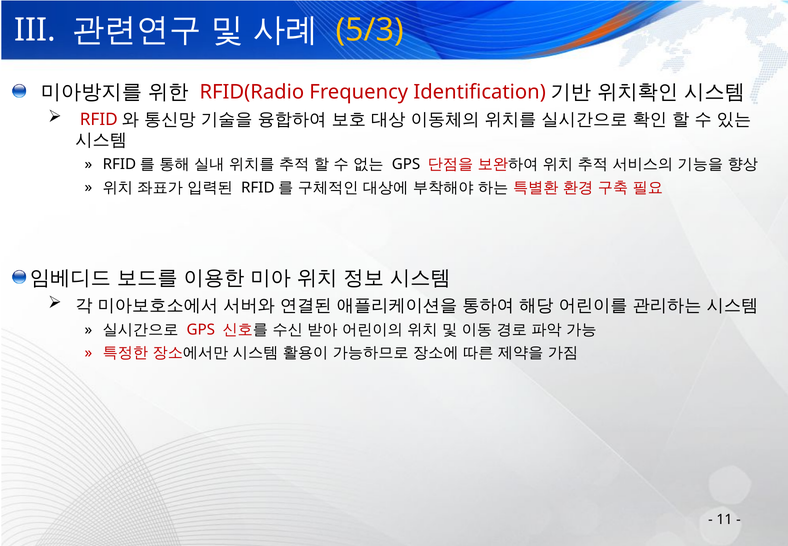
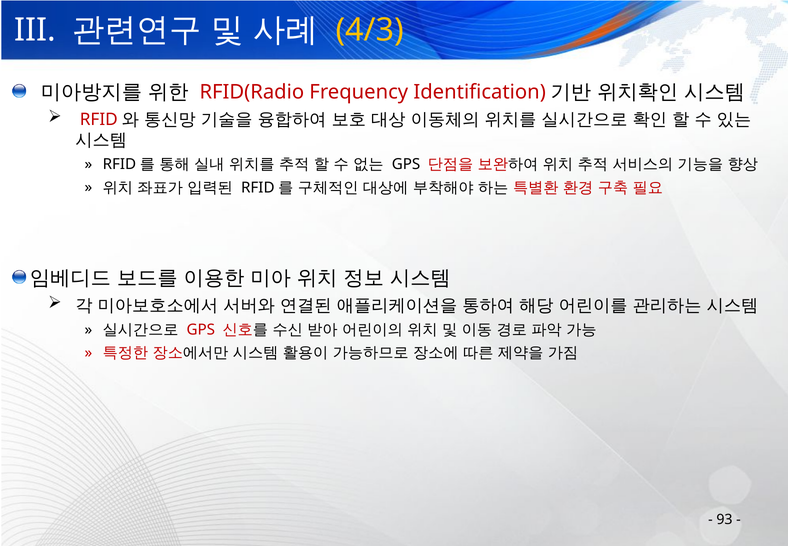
5/3: 5/3 -> 4/3
11: 11 -> 93
